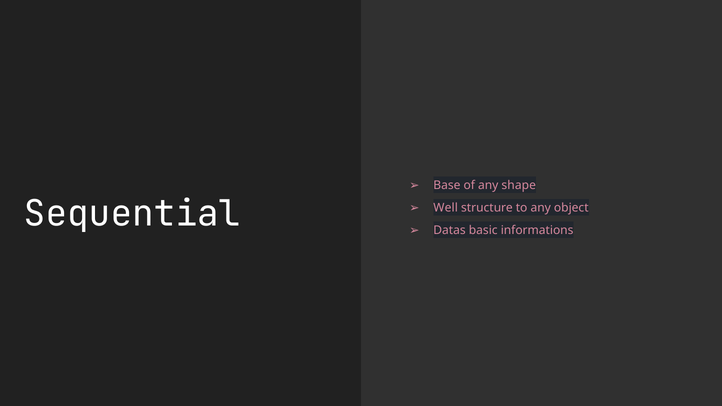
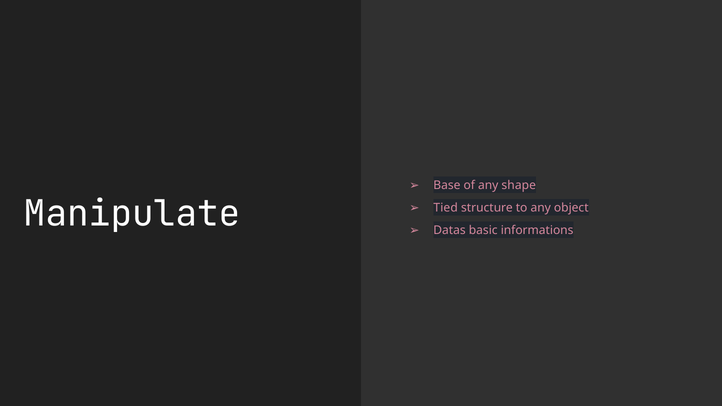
Sequential: Sequential -> Manipulate
Well: Well -> Tied
